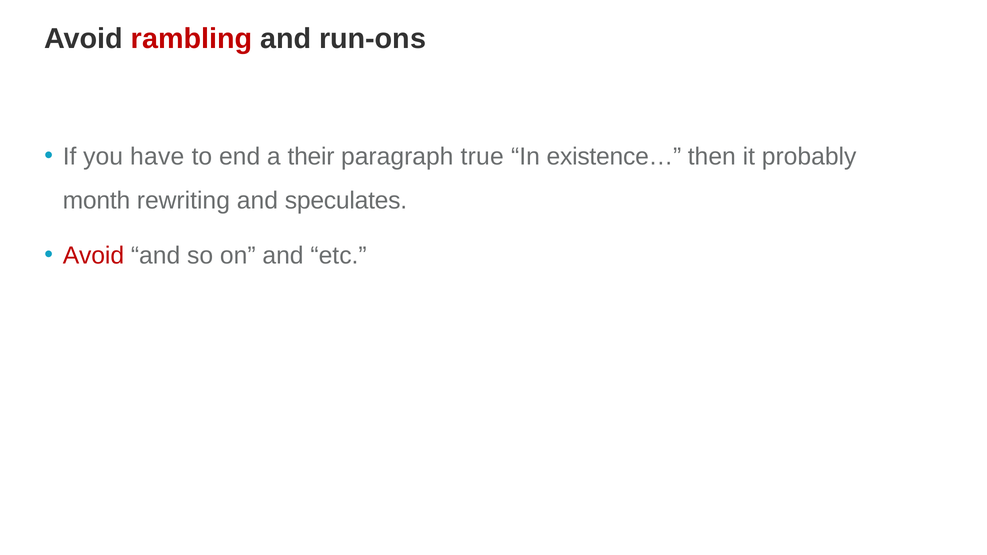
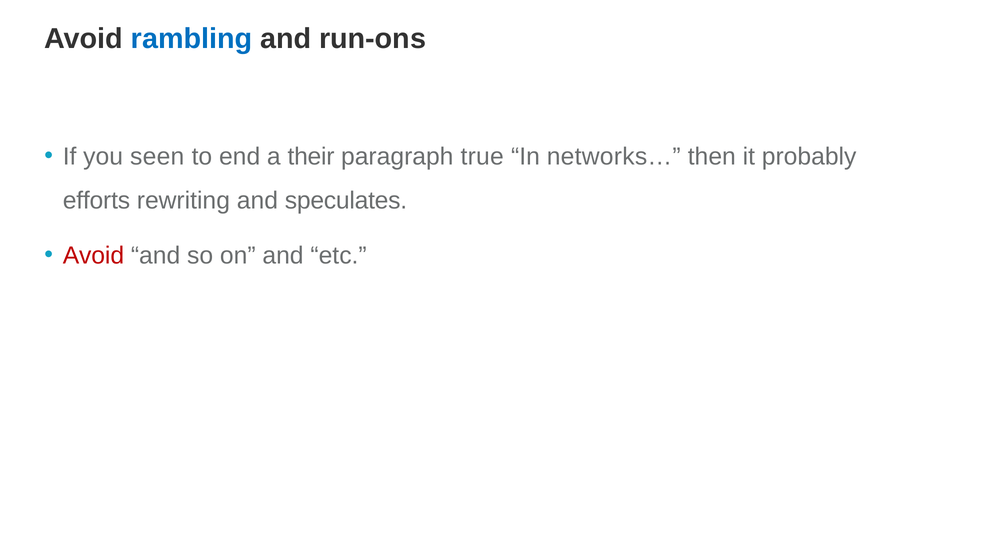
rambling colour: red -> blue
have: have -> seen
existence…: existence… -> networks…
month: month -> efforts
